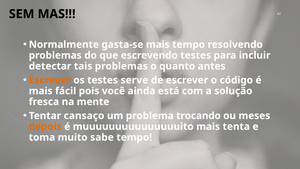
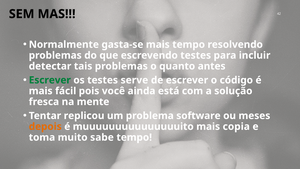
Escrever at (50, 80) colour: orange -> green
cansaço: cansaço -> replicou
trocando: trocando -> software
tenta: tenta -> copia
